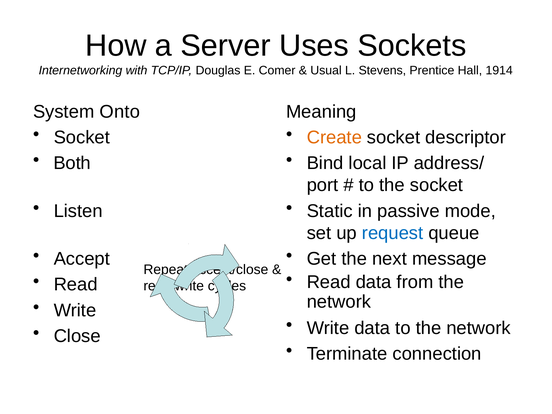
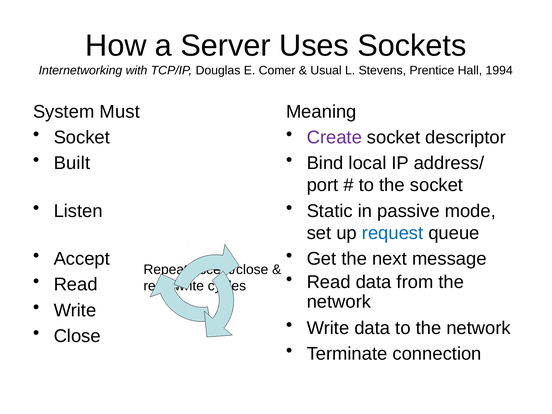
1914: 1914 -> 1994
Onto: Onto -> Must
Create colour: orange -> purple
Both: Both -> Built
